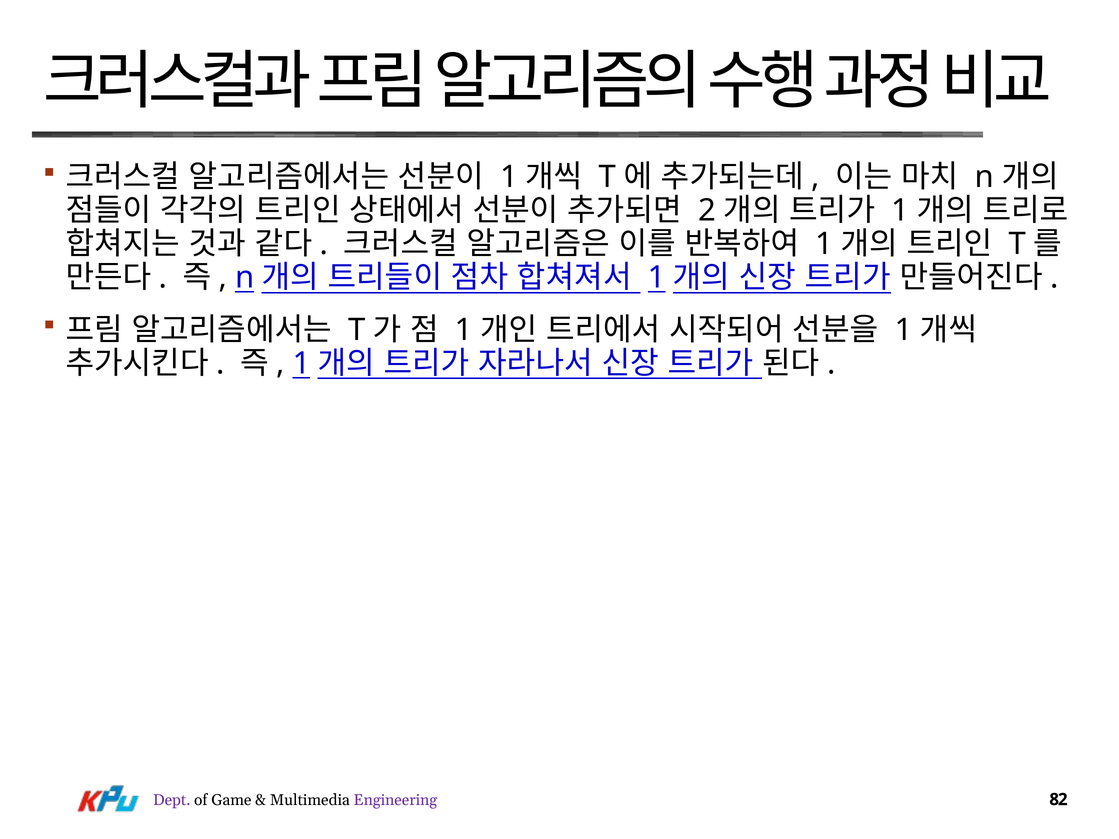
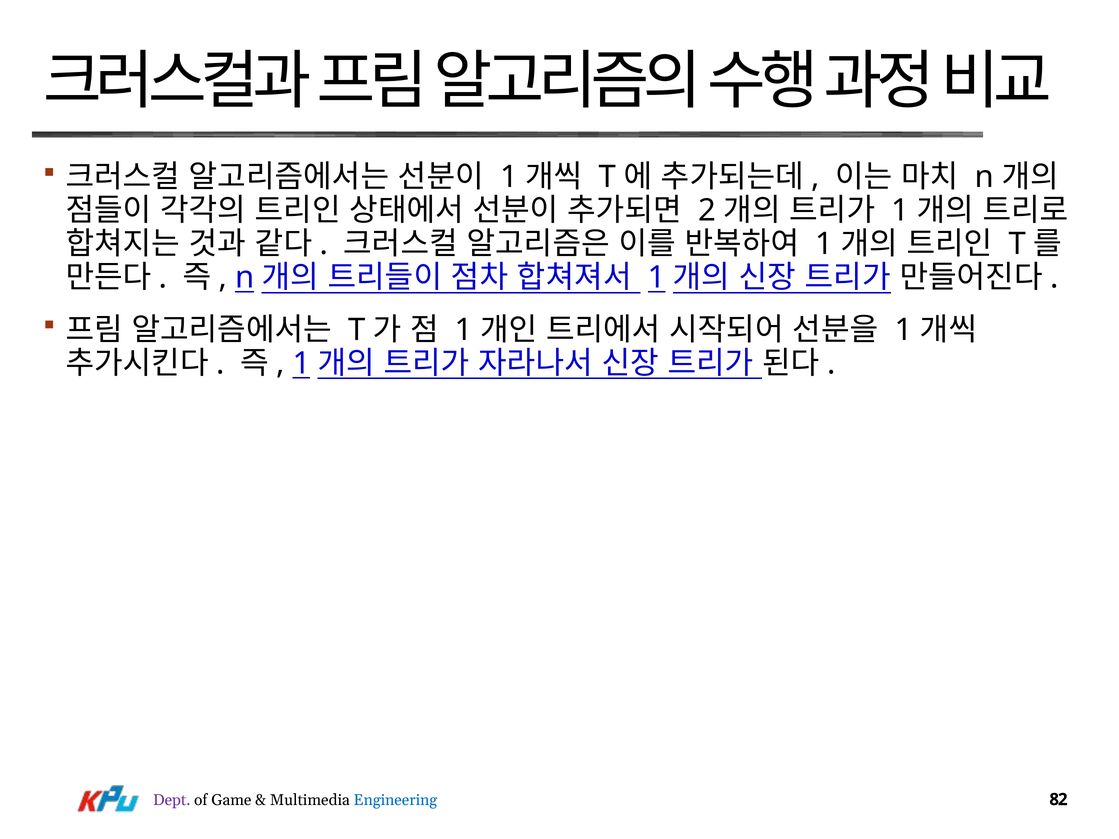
Engineering colour: purple -> blue
